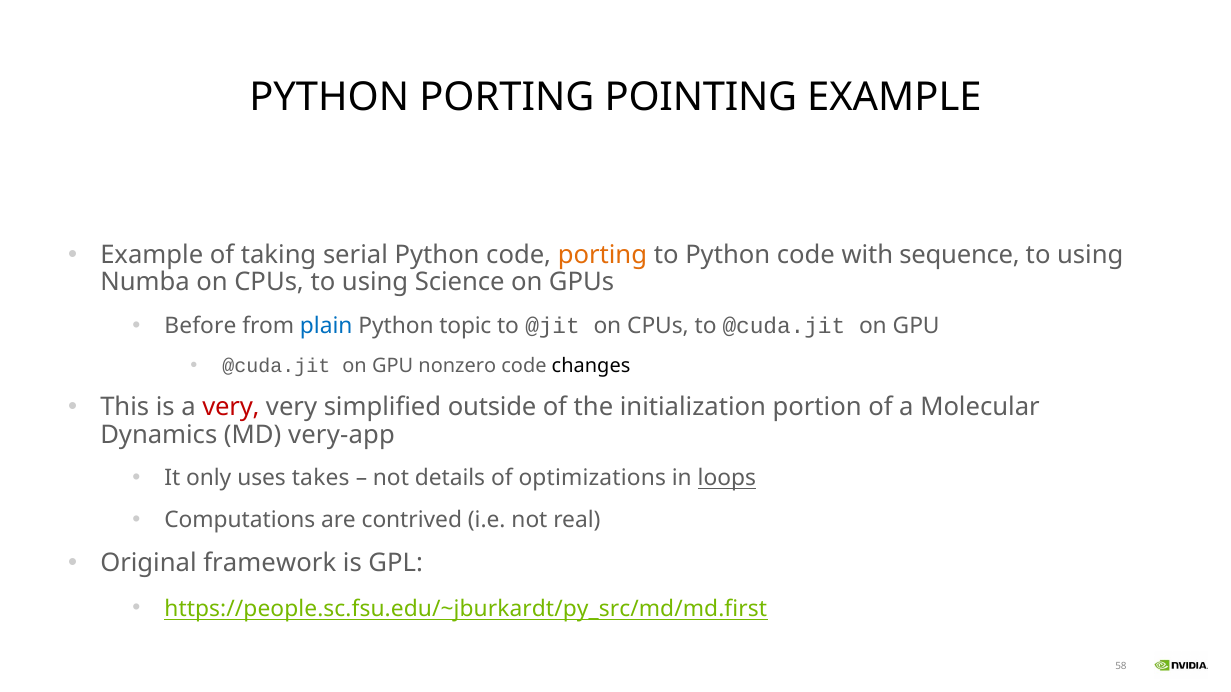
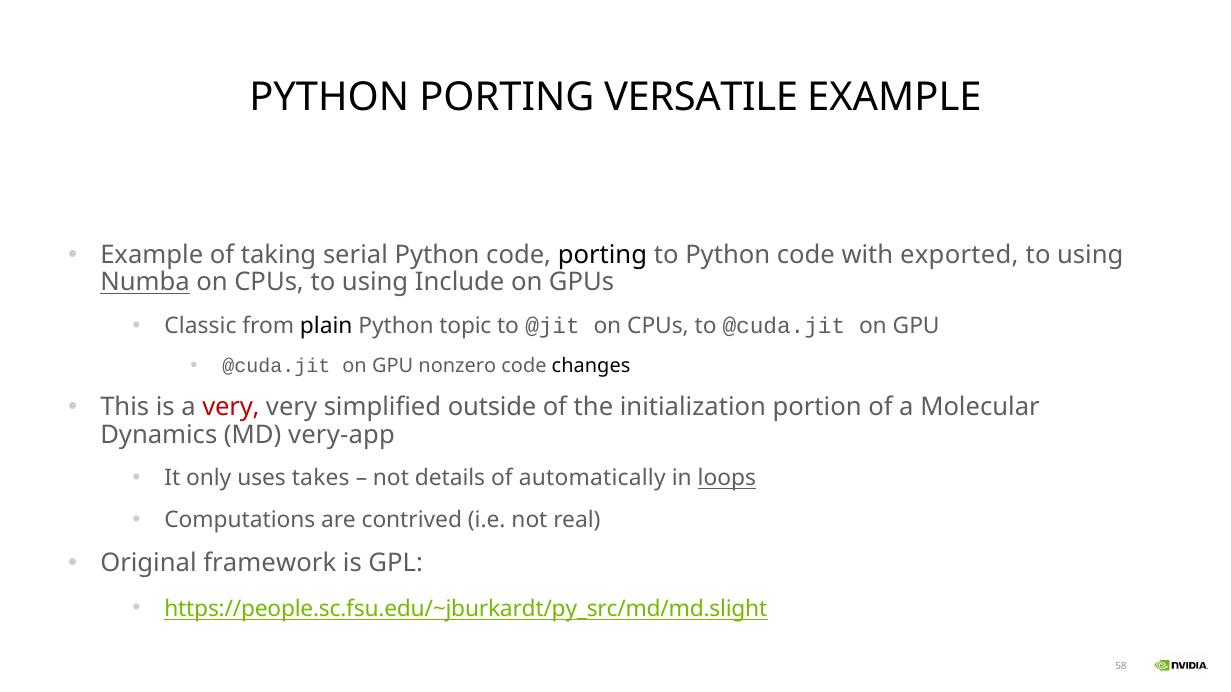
POINTING: POINTING -> VERSATILE
porting at (602, 255) colour: orange -> black
sequence: sequence -> exported
Numba underline: none -> present
Science: Science -> Include
Before: Before -> Classic
plain colour: blue -> black
optimizations: optimizations -> automatically
https://people.sc.fsu.edu/~jburkardt/py_src/md/md.first: https://people.sc.fsu.edu/~jburkardt/py_src/md/md.first -> https://people.sc.fsu.edu/~jburkardt/py_src/md/md.slight
